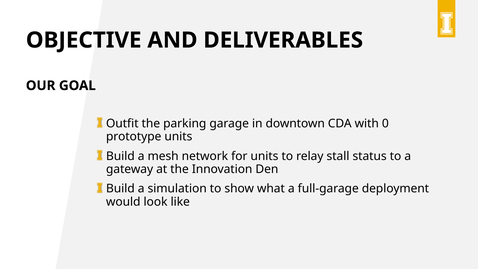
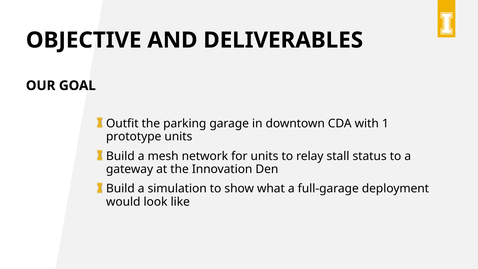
0: 0 -> 1
